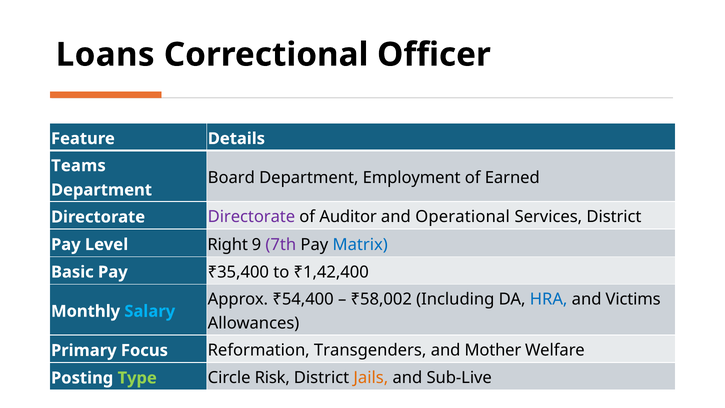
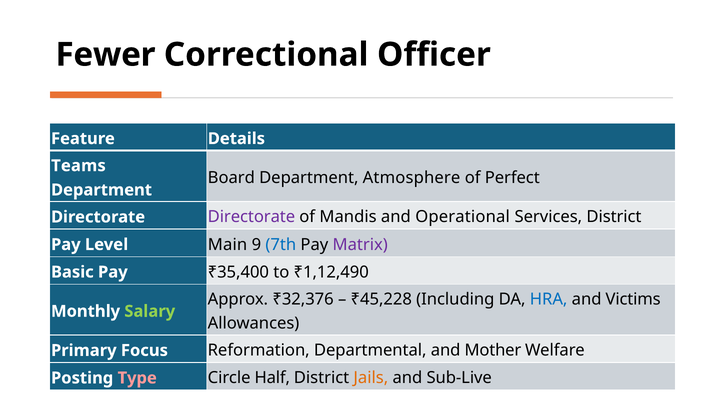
Loans: Loans -> Fewer
Employment: Employment -> Atmosphere
Earned: Earned -> Perfect
Auditor: Auditor -> Mandis
Right: Right -> Main
7th colour: purple -> blue
Matrix colour: blue -> purple
₹1,42,400: ₹1,42,400 -> ₹1,12,490
₹54,400: ₹54,400 -> ₹32,376
₹58,002: ₹58,002 -> ₹45,228
Salary colour: light blue -> light green
Transgenders: Transgenders -> Departmental
Type colour: light green -> pink
Risk: Risk -> Half
